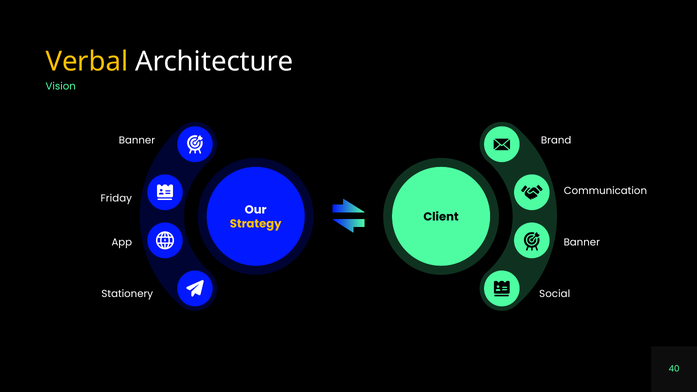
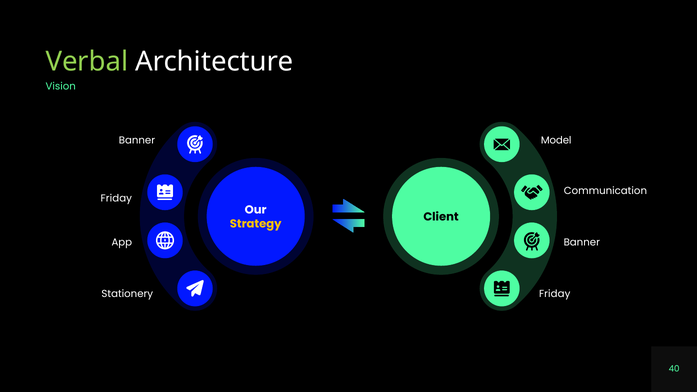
Verbal colour: yellow -> light green
Brand: Brand -> Model
Social at (555, 294): Social -> Friday
